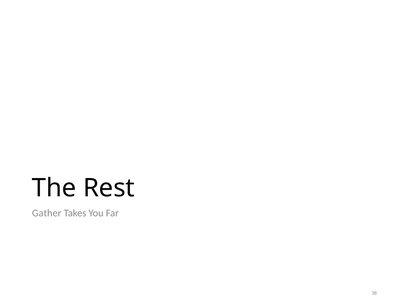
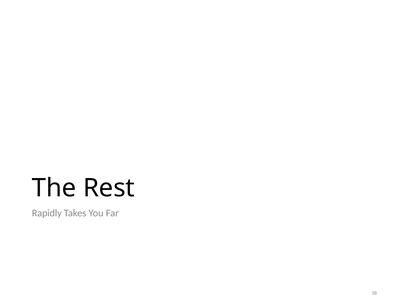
Gather: Gather -> Rapidly
